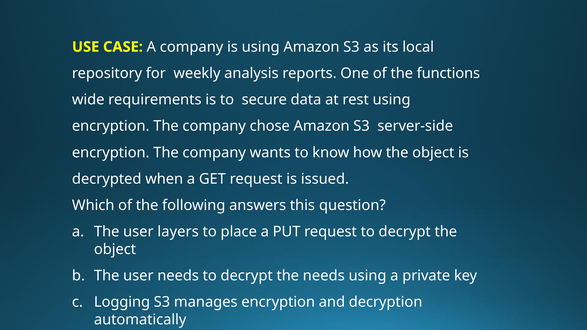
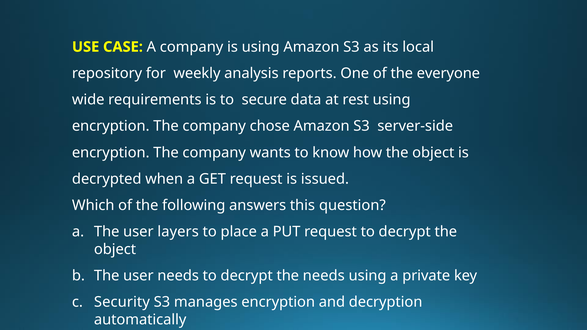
functions: functions -> everyone
Logging: Logging -> Security
